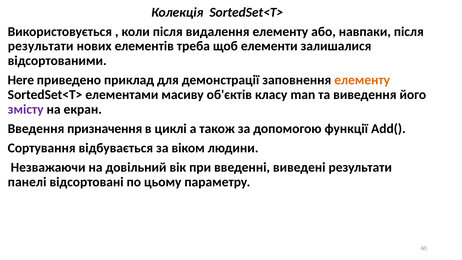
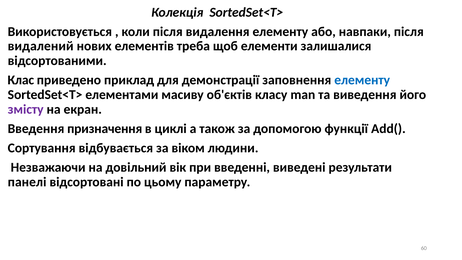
результати at (41, 46): результати -> видалений
Here: Here -> Клас
елементу at (362, 80) colour: orange -> blue
